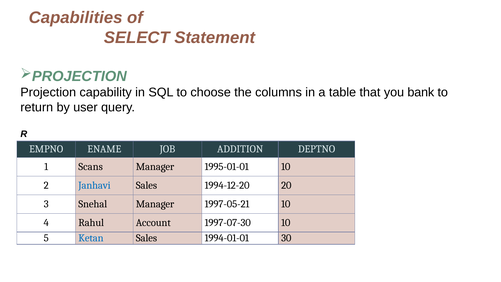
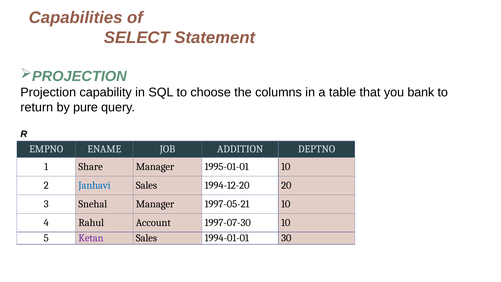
user: user -> pure
Scans: Scans -> Share
Ketan colour: blue -> purple
